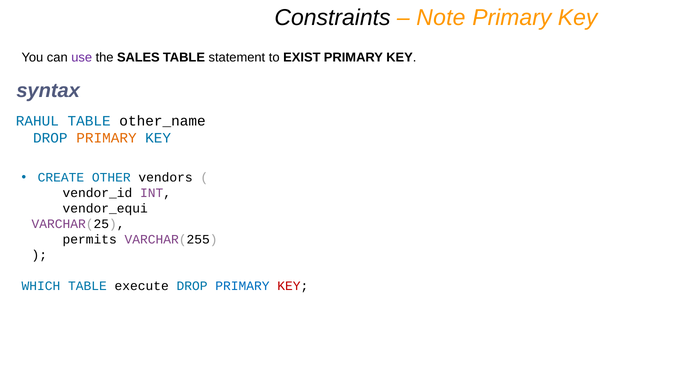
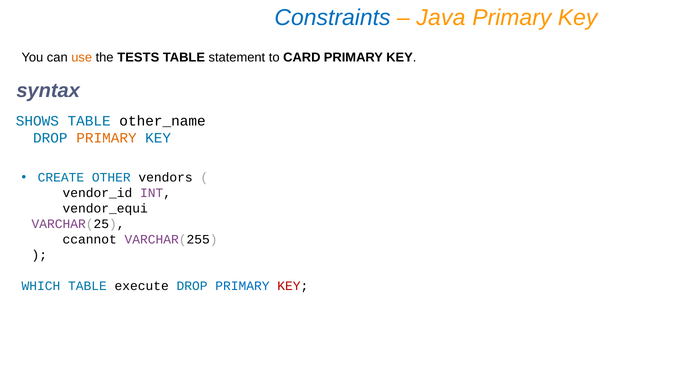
Constraints colour: black -> blue
Note: Note -> Java
use colour: purple -> orange
SALES: SALES -> TESTS
EXIST: EXIST -> CARD
RAHUL: RAHUL -> SHOWS
permits: permits -> ccannot
